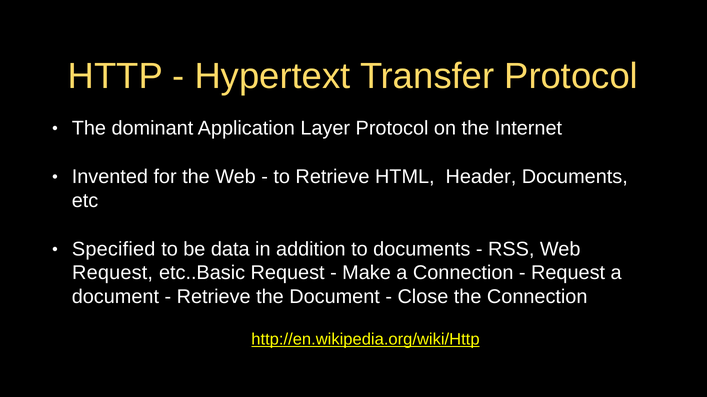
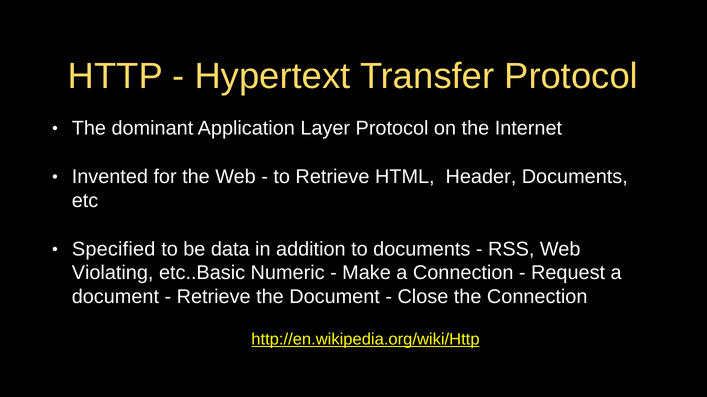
Request at (113, 273): Request -> Violating
etc..Basic Request: Request -> Numeric
